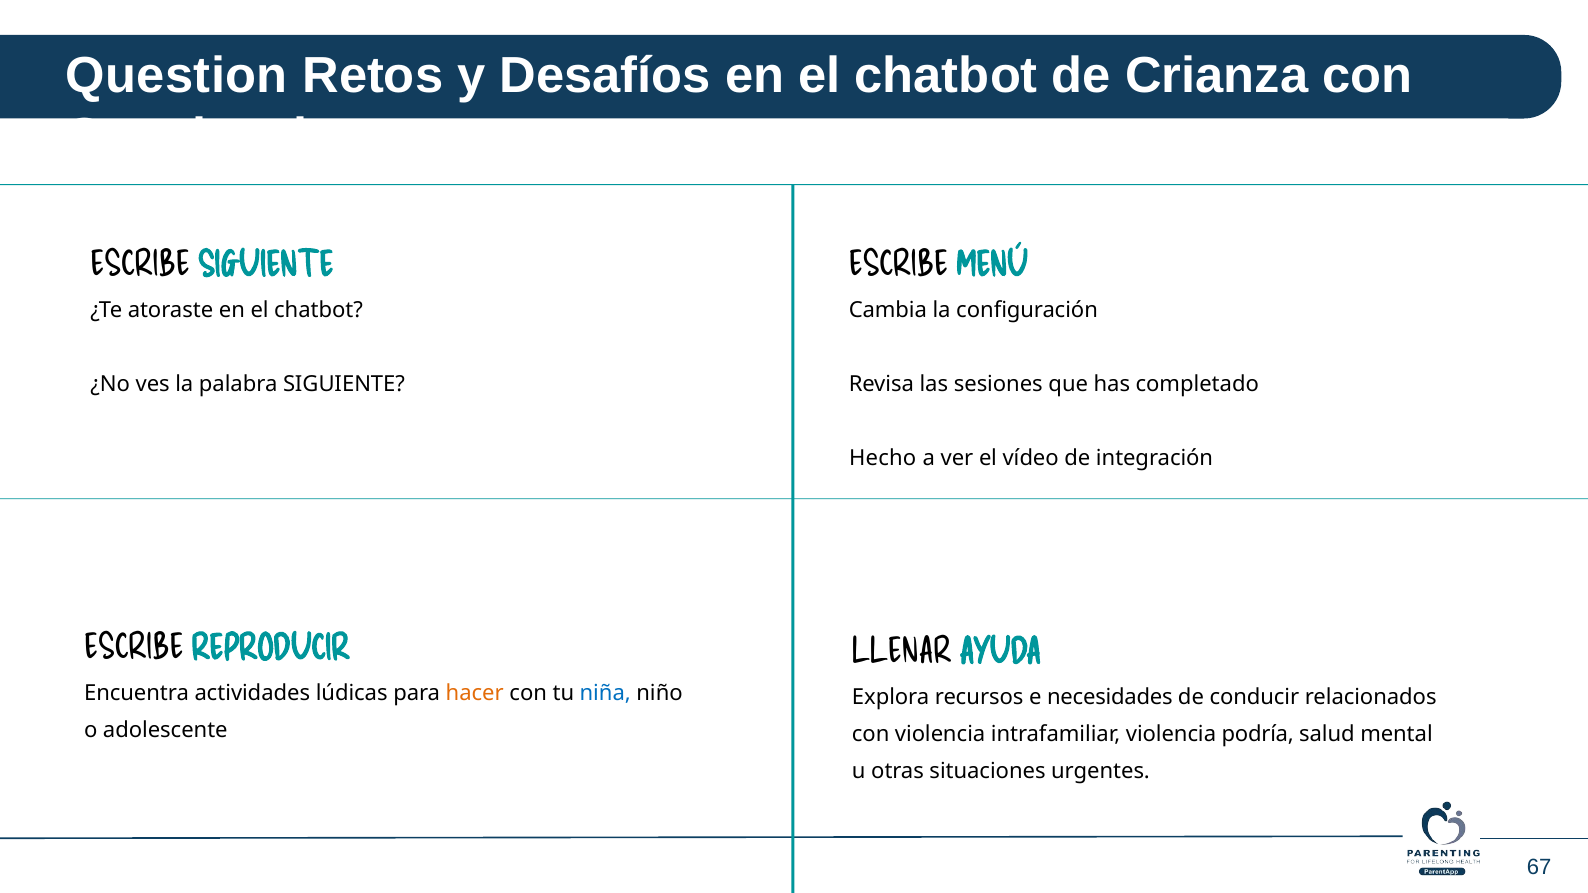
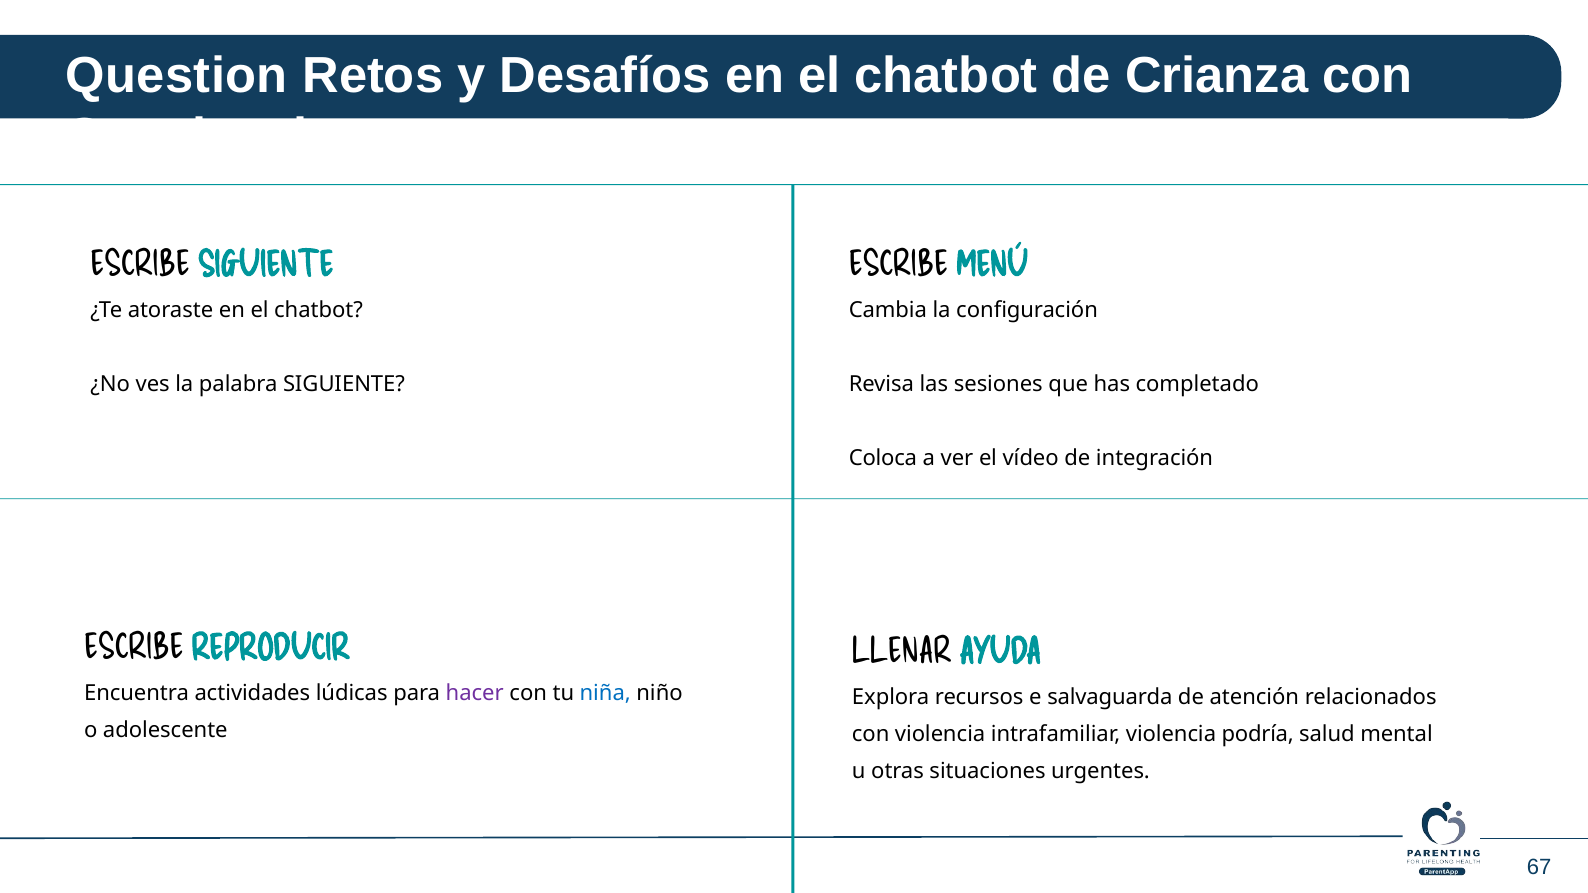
Hecho: Hecho -> Coloca
hacer colour: orange -> purple
necesidades: necesidades -> salvaguarda
conducir: conducir -> atención
